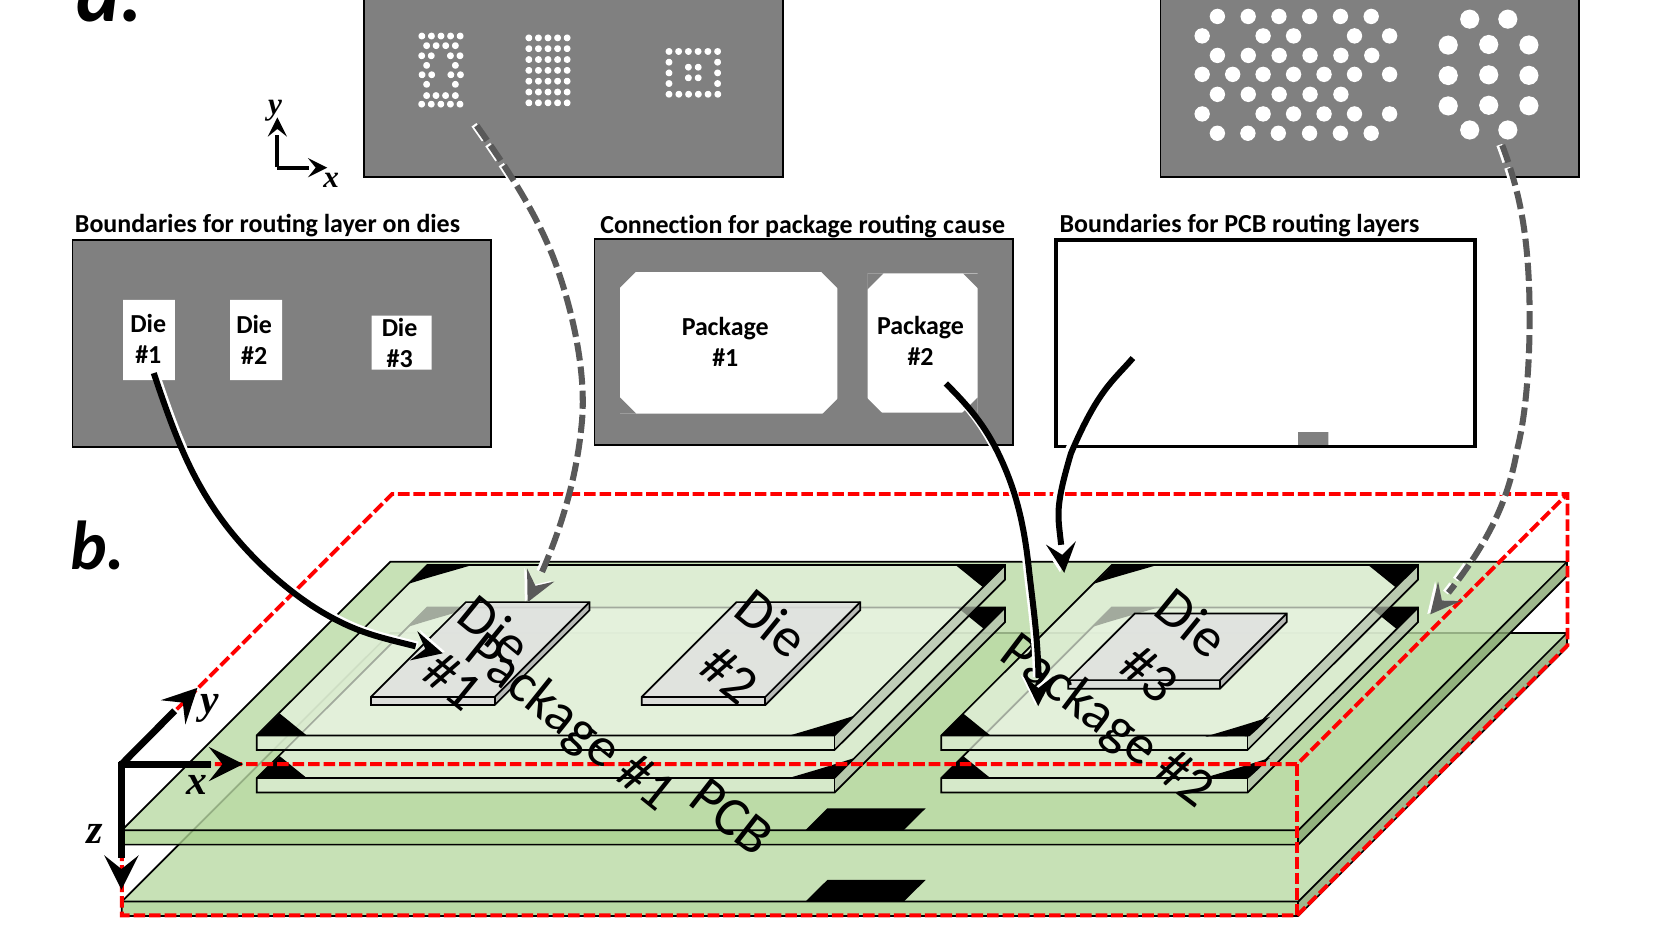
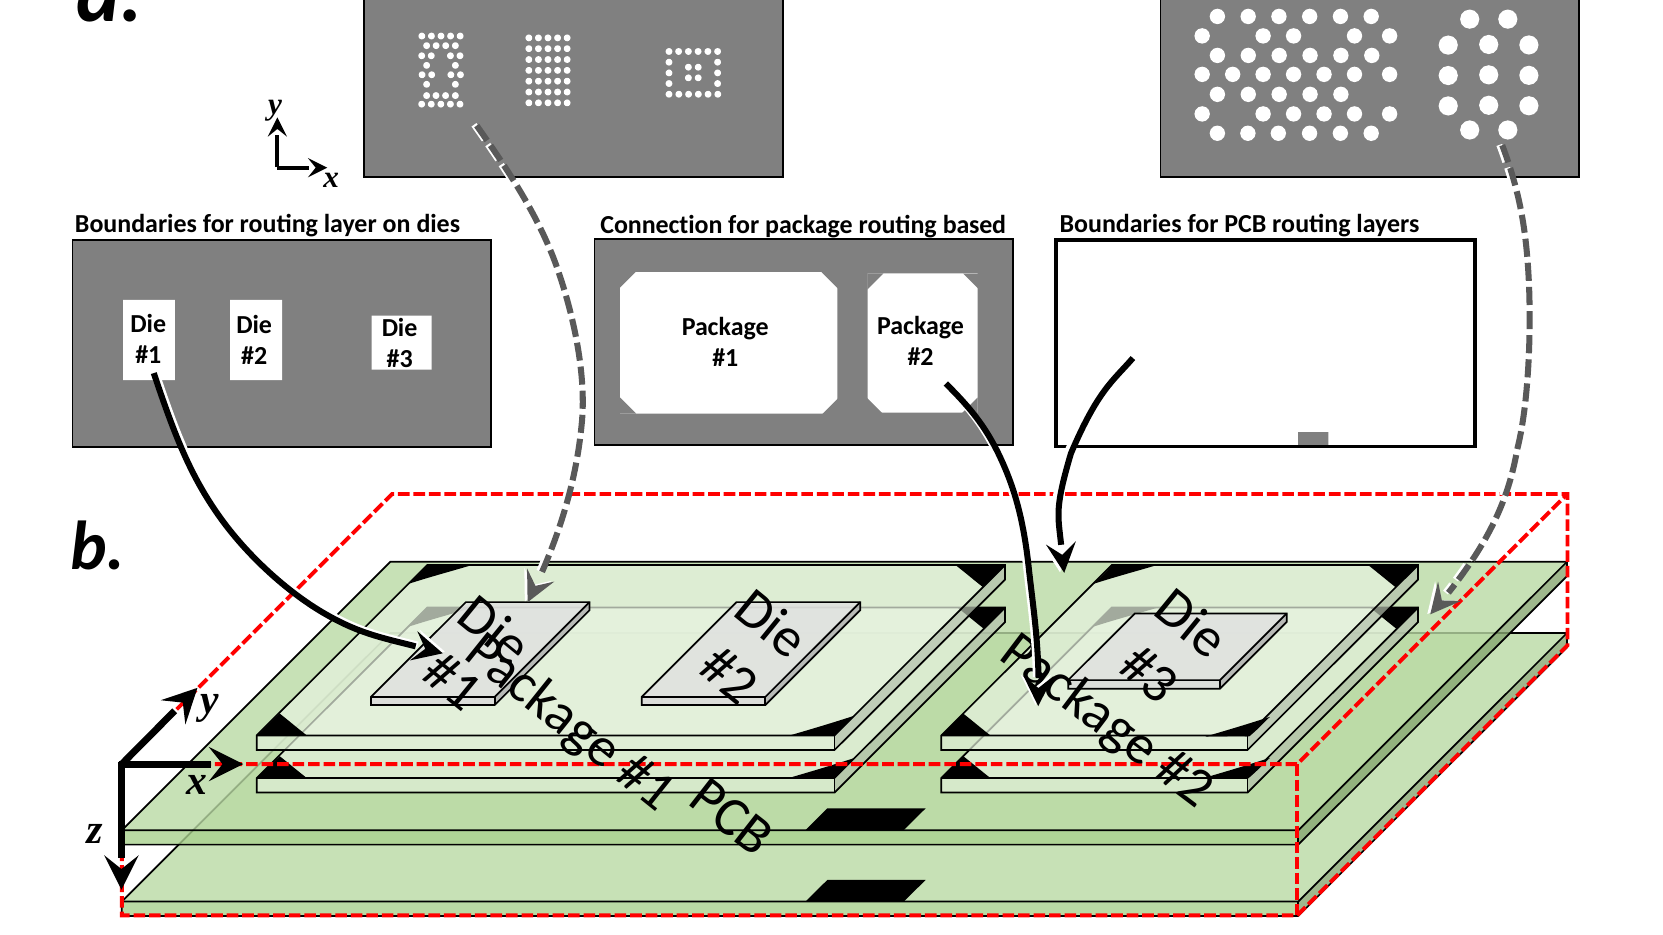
cause: cause -> based
